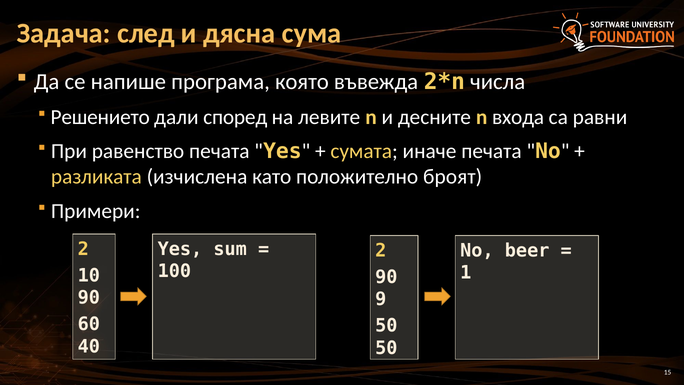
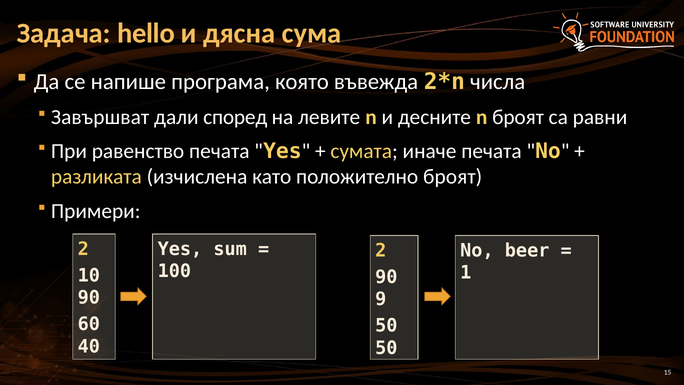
след: след -> hello
Решението: Решението -> Завършват
n входа: входа -> броят
